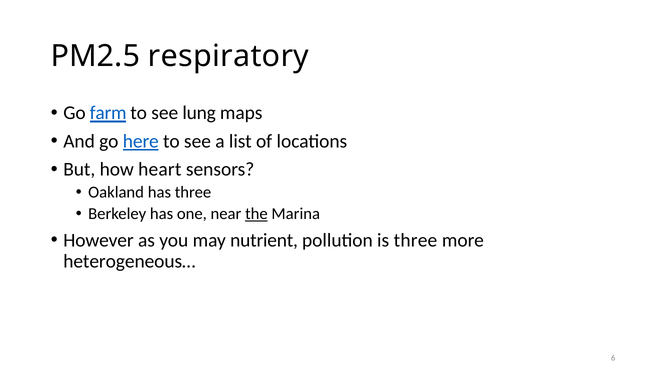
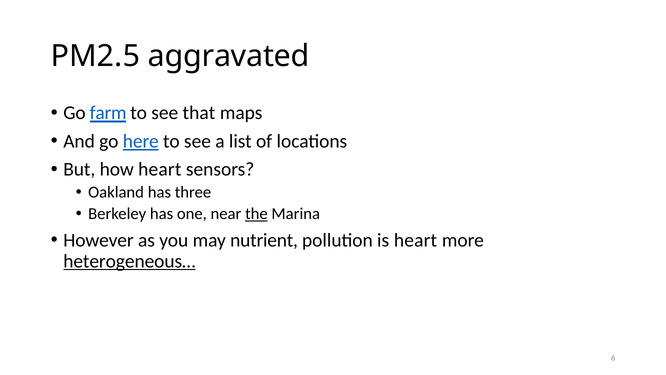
respiratory: respiratory -> aggravated
lung: lung -> that
is three: three -> heart
heterogeneous… underline: none -> present
